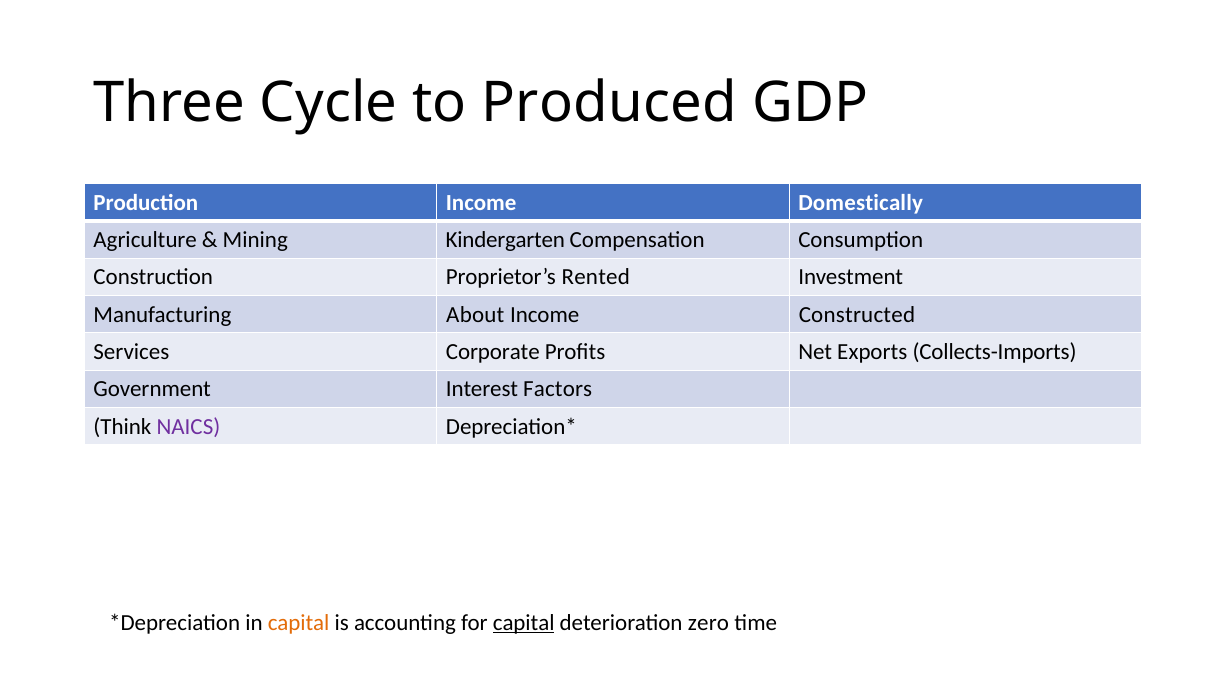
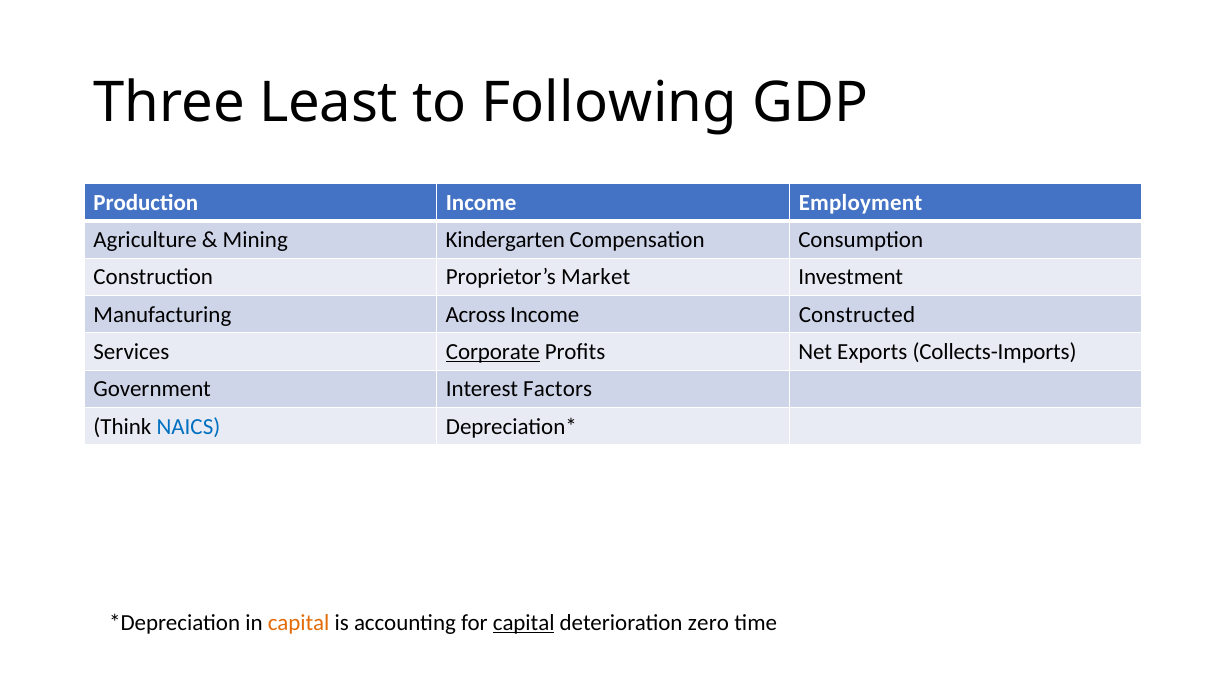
Cycle: Cycle -> Least
Produced: Produced -> Following
Domestically: Domestically -> Employment
Rented: Rented -> Market
About: About -> Across
Corporate underline: none -> present
NAICS colour: purple -> blue
